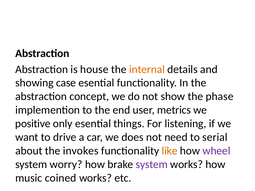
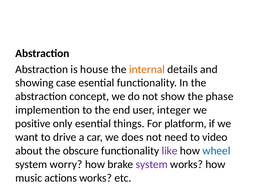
metrics: metrics -> integer
listening: listening -> platform
serial: serial -> video
invokes: invokes -> obscure
like colour: orange -> purple
wheel colour: purple -> blue
coined: coined -> actions
